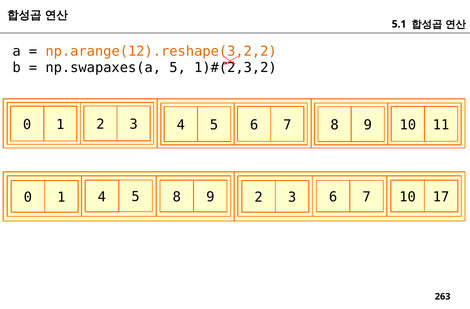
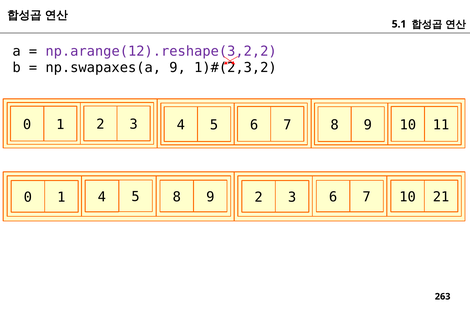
np.arange(12).reshape(3,2,2 colour: orange -> purple
np.swapaxes(a 5: 5 -> 9
17: 17 -> 21
